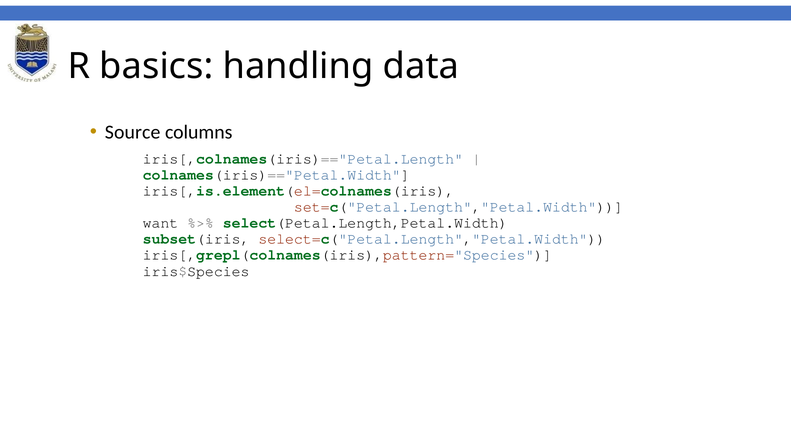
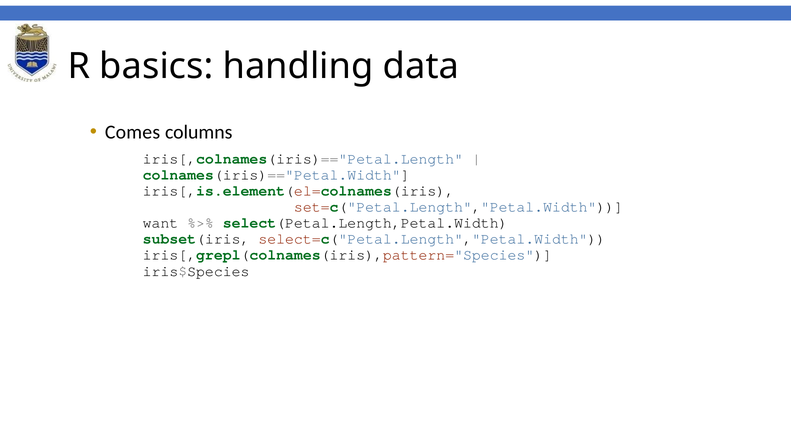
Source: Source -> Comes
